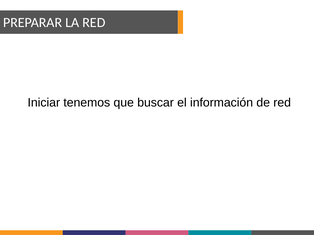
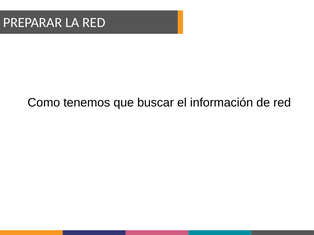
Iniciar: Iniciar -> Como
